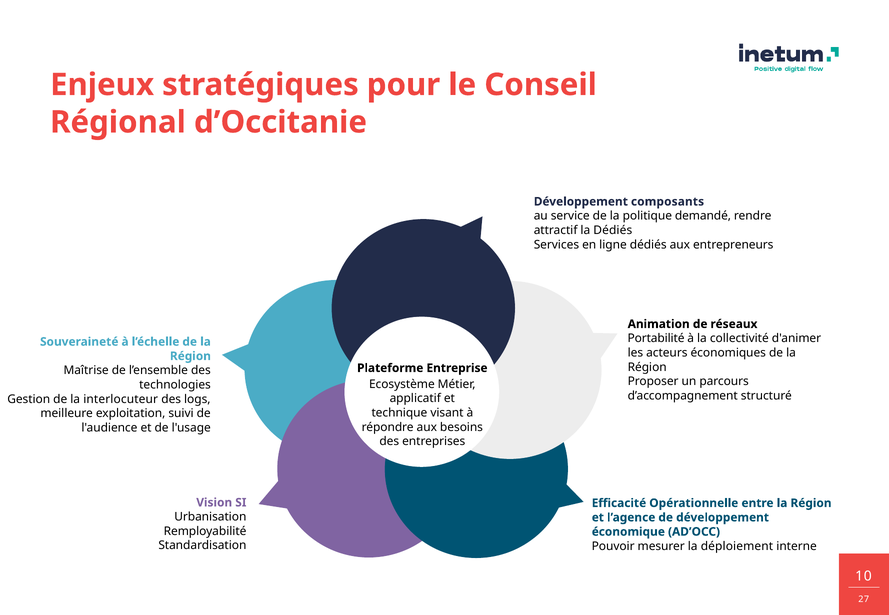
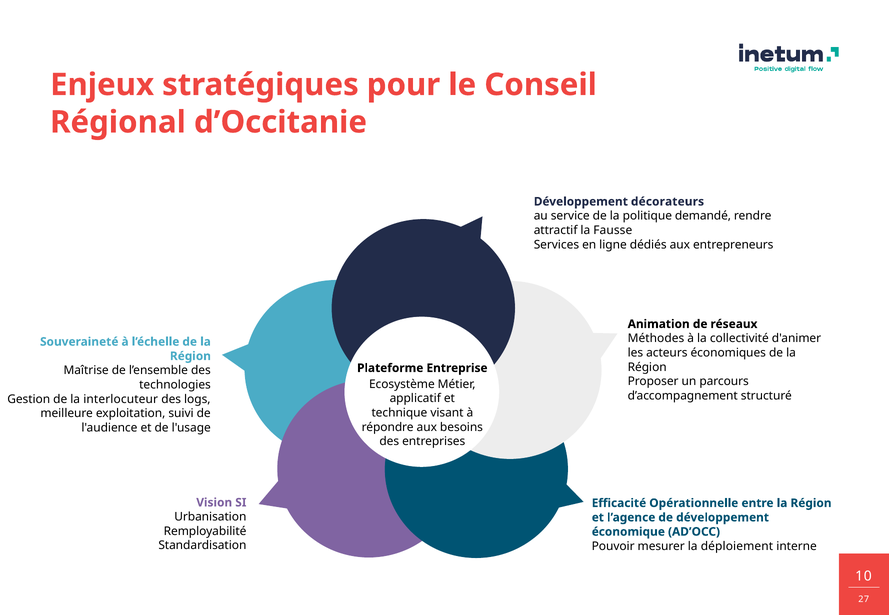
composants: composants -> décorateurs
la Dédiés: Dédiés -> Fausse
Portabilité: Portabilité -> Méthodes
